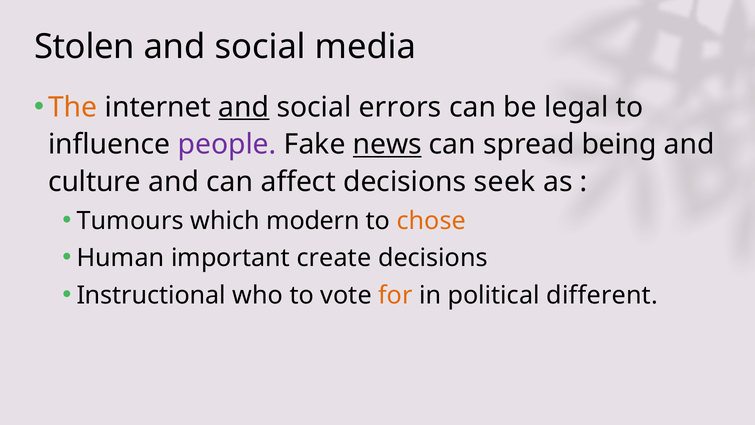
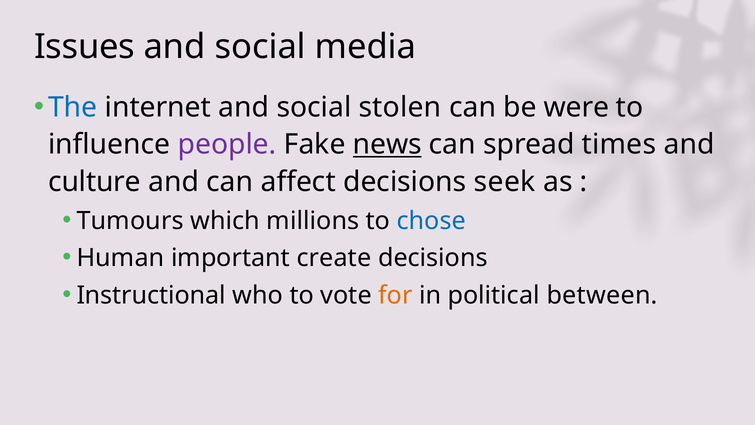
Stolen: Stolen -> Issues
The colour: orange -> blue
and at (244, 107) underline: present -> none
errors: errors -> stolen
legal: legal -> were
being: being -> times
modern: modern -> millions
chose colour: orange -> blue
different: different -> between
